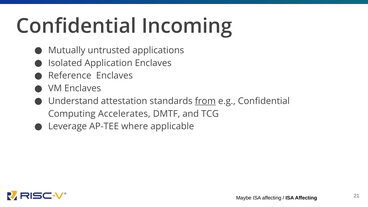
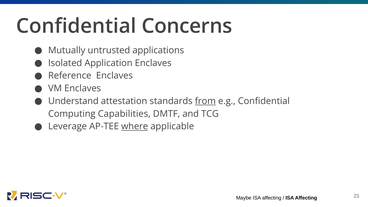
Incoming: Incoming -> Concerns
Accelerates: Accelerates -> Capabilities
where underline: none -> present
